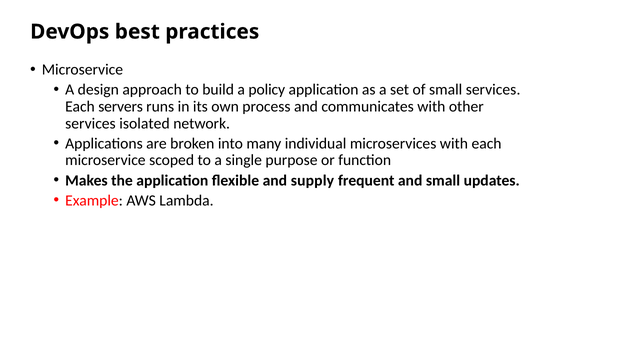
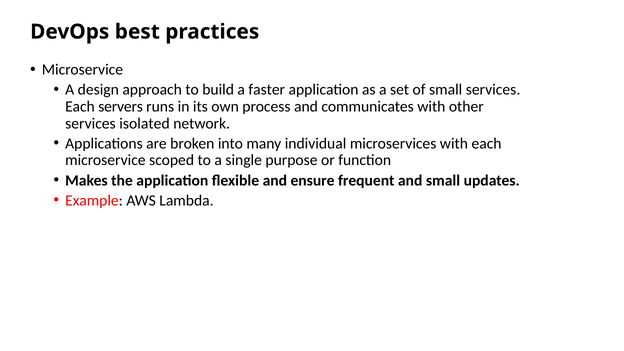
policy: policy -> faster
supply: supply -> ensure
